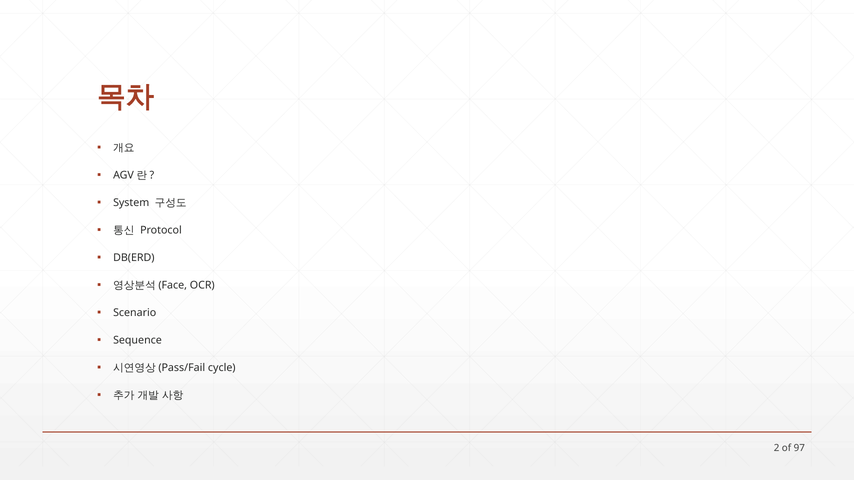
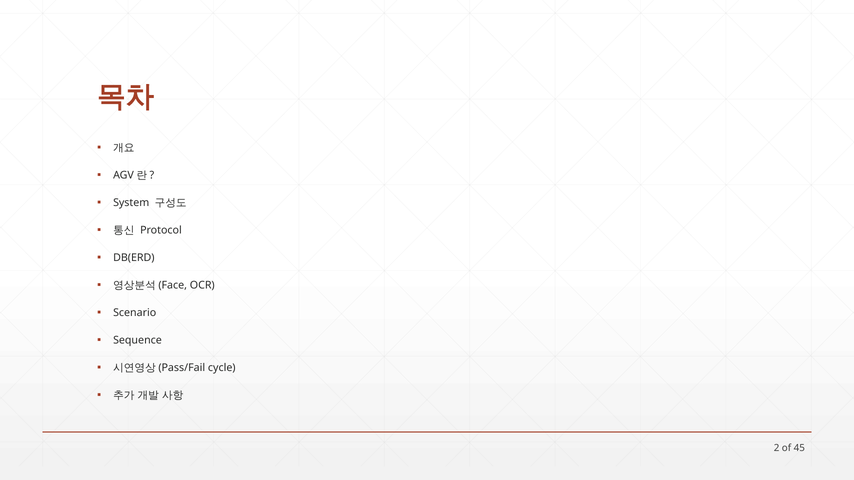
97: 97 -> 45
